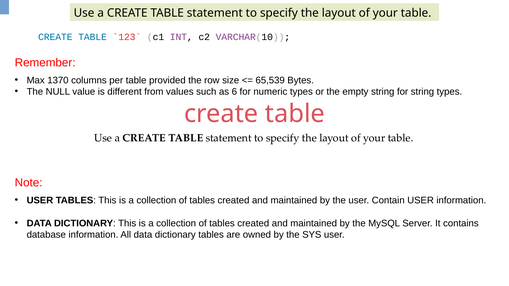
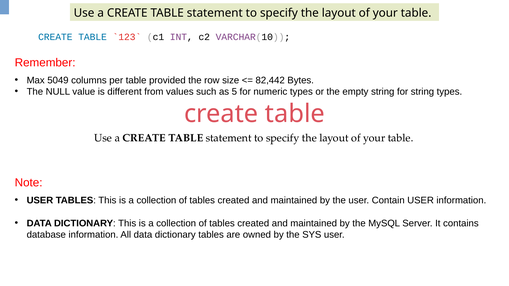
1370: 1370 -> 5049
65,539: 65,539 -> 82,442
6: 6 -> 5
